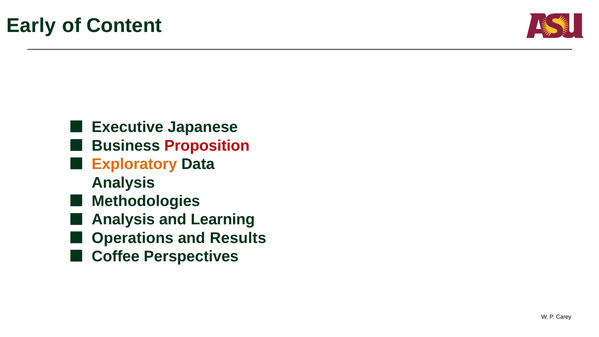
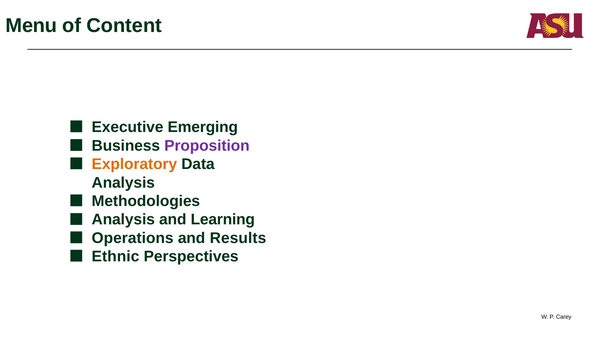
Early: Early -> Menu
Japanese: Japanese -> Emerging
Proposition colour: red -> purple
Coffee: Coffee -> Ethnic
